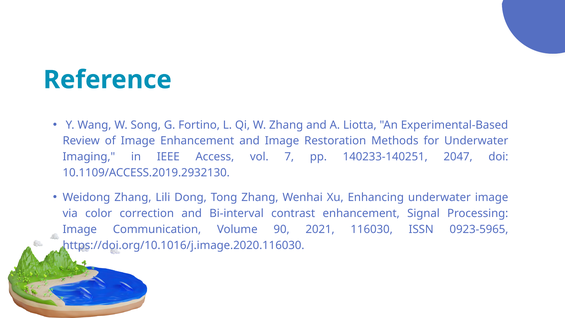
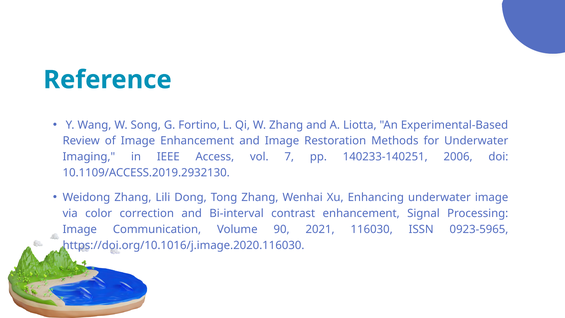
2047: 2047 -> 2006
